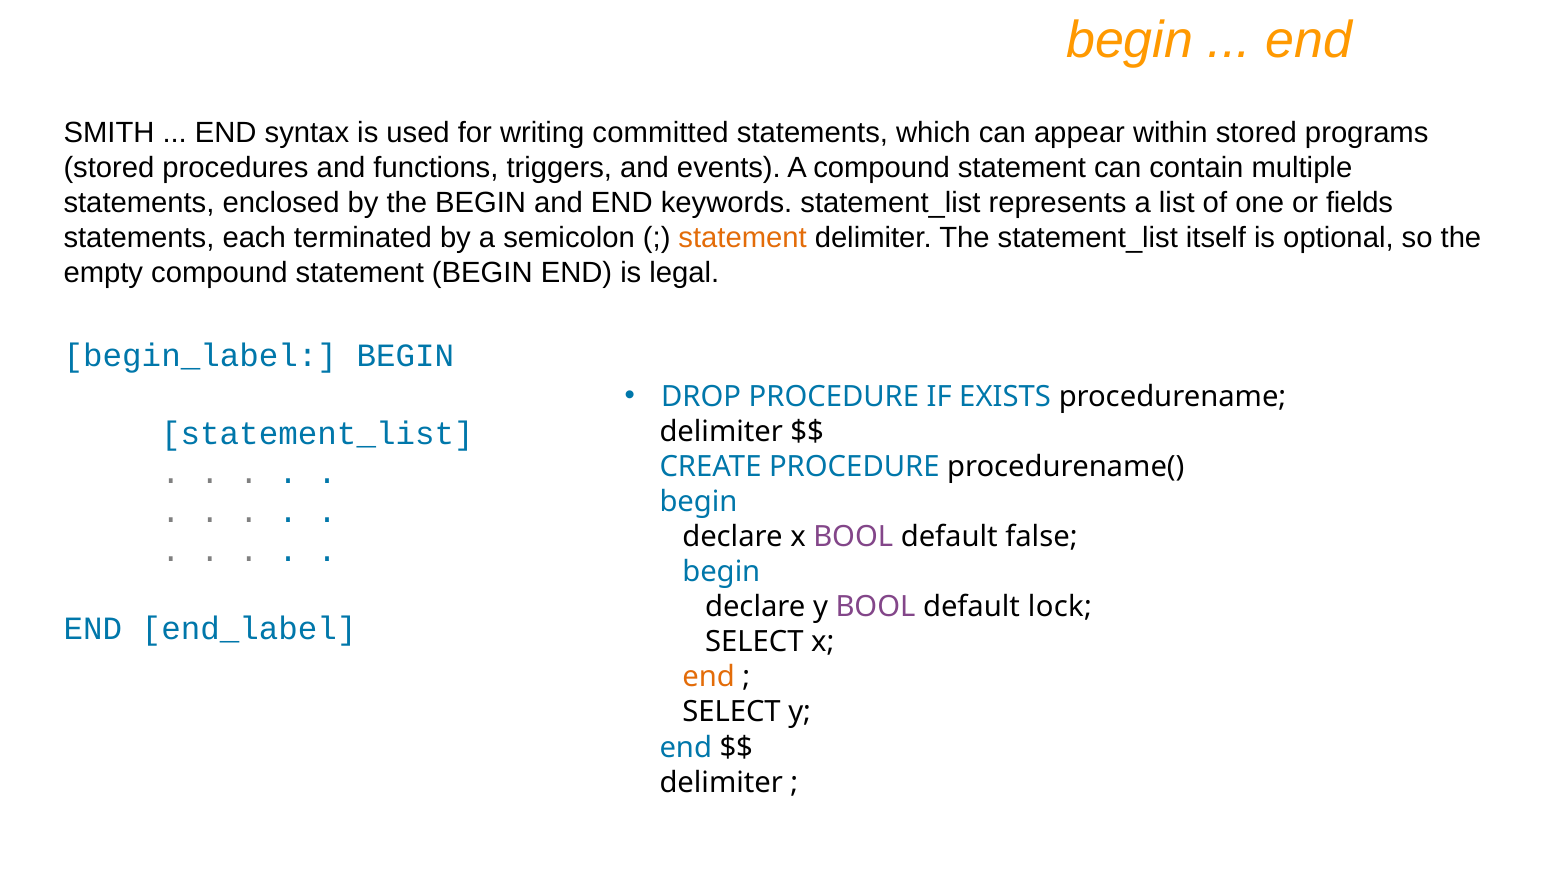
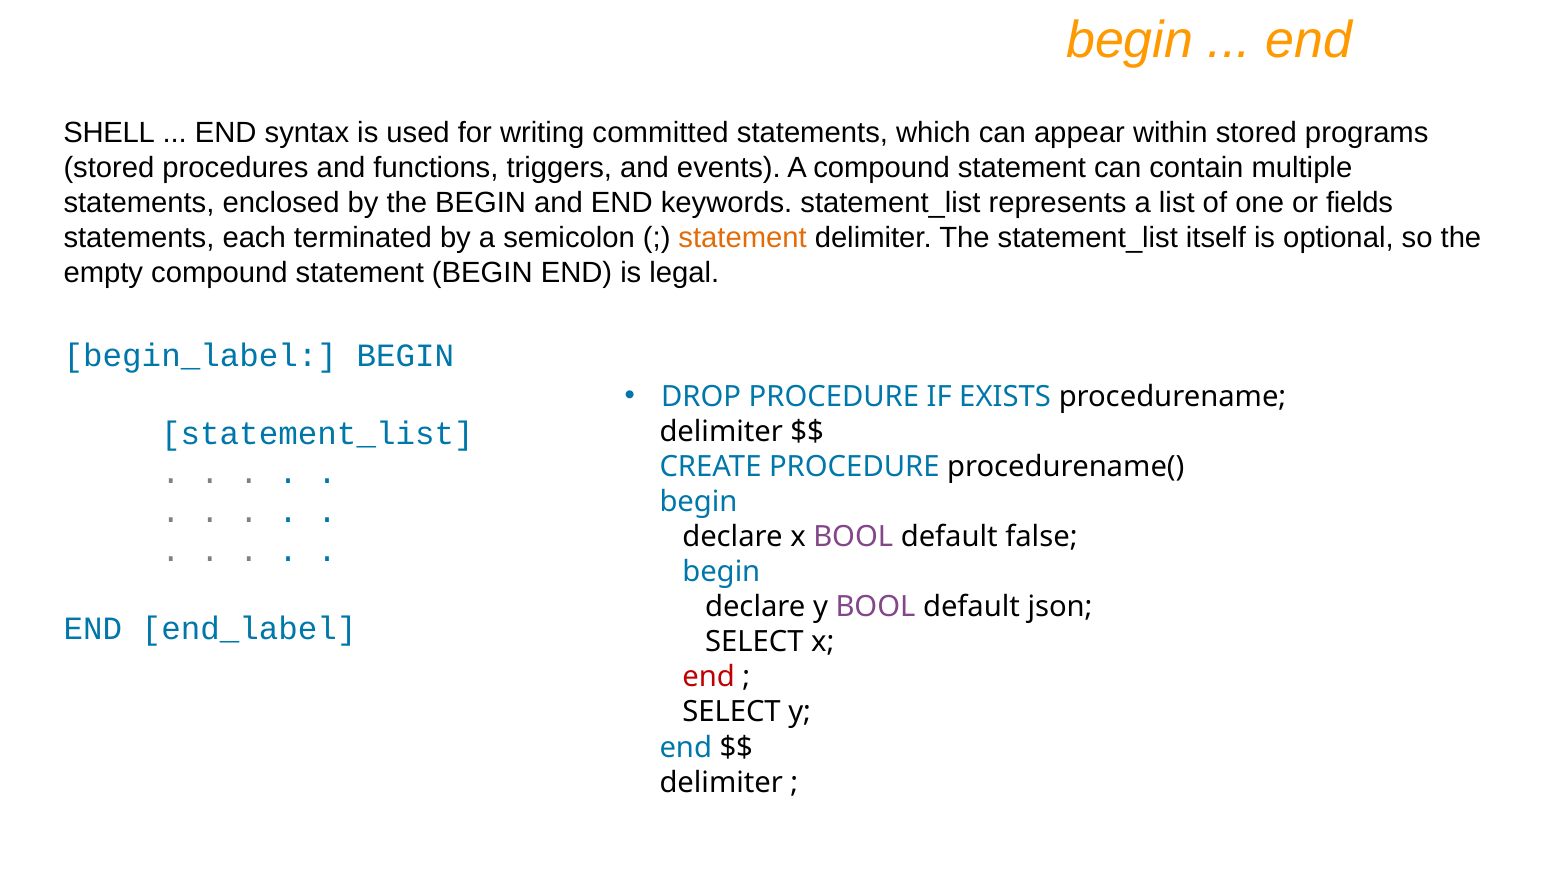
SMITH: SMITH -> SHELL
lock: lock -> json
end at (709, 677) colour: orange -> red
